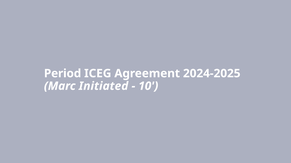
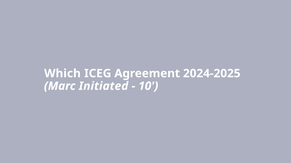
Period: Period -> Which
